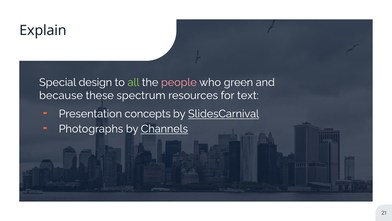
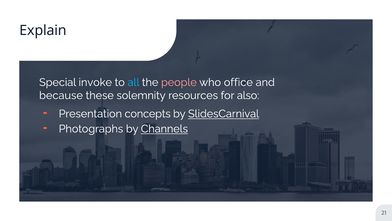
design: design -> invoke
all colour: light green -> light blue
green: green -> office
spectrum: spectrum -> solemnity
text: text -> also
